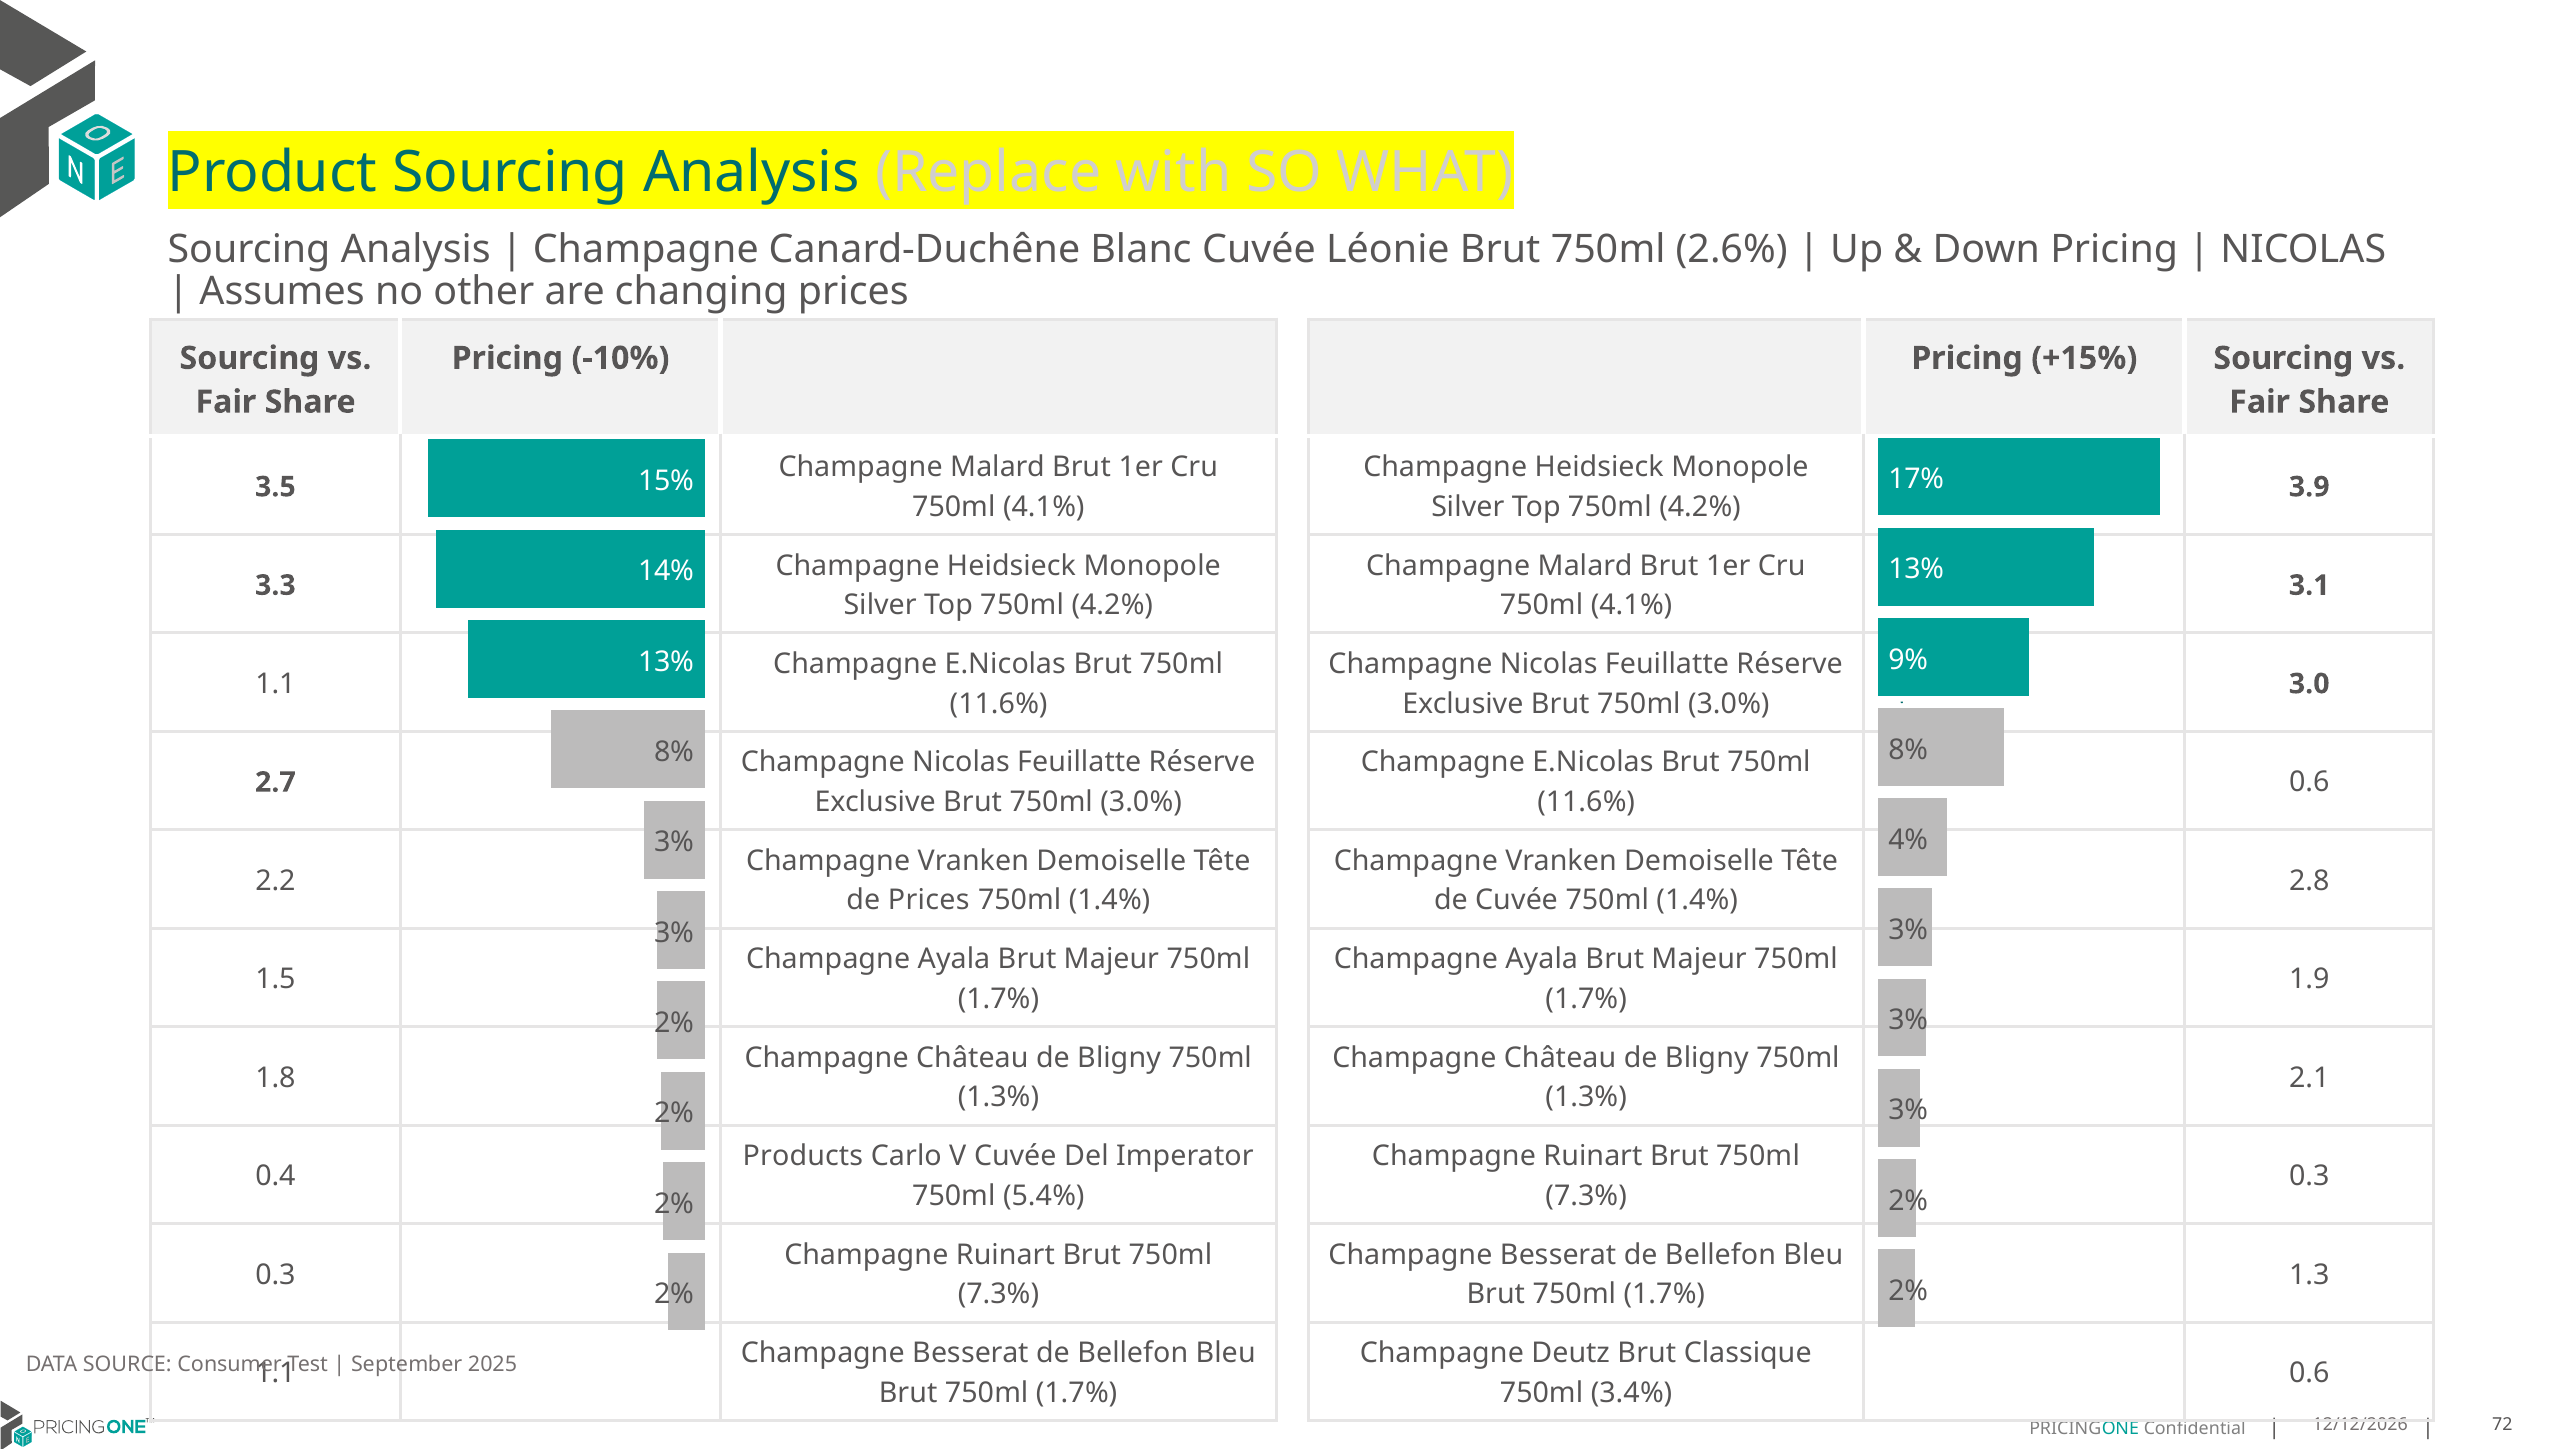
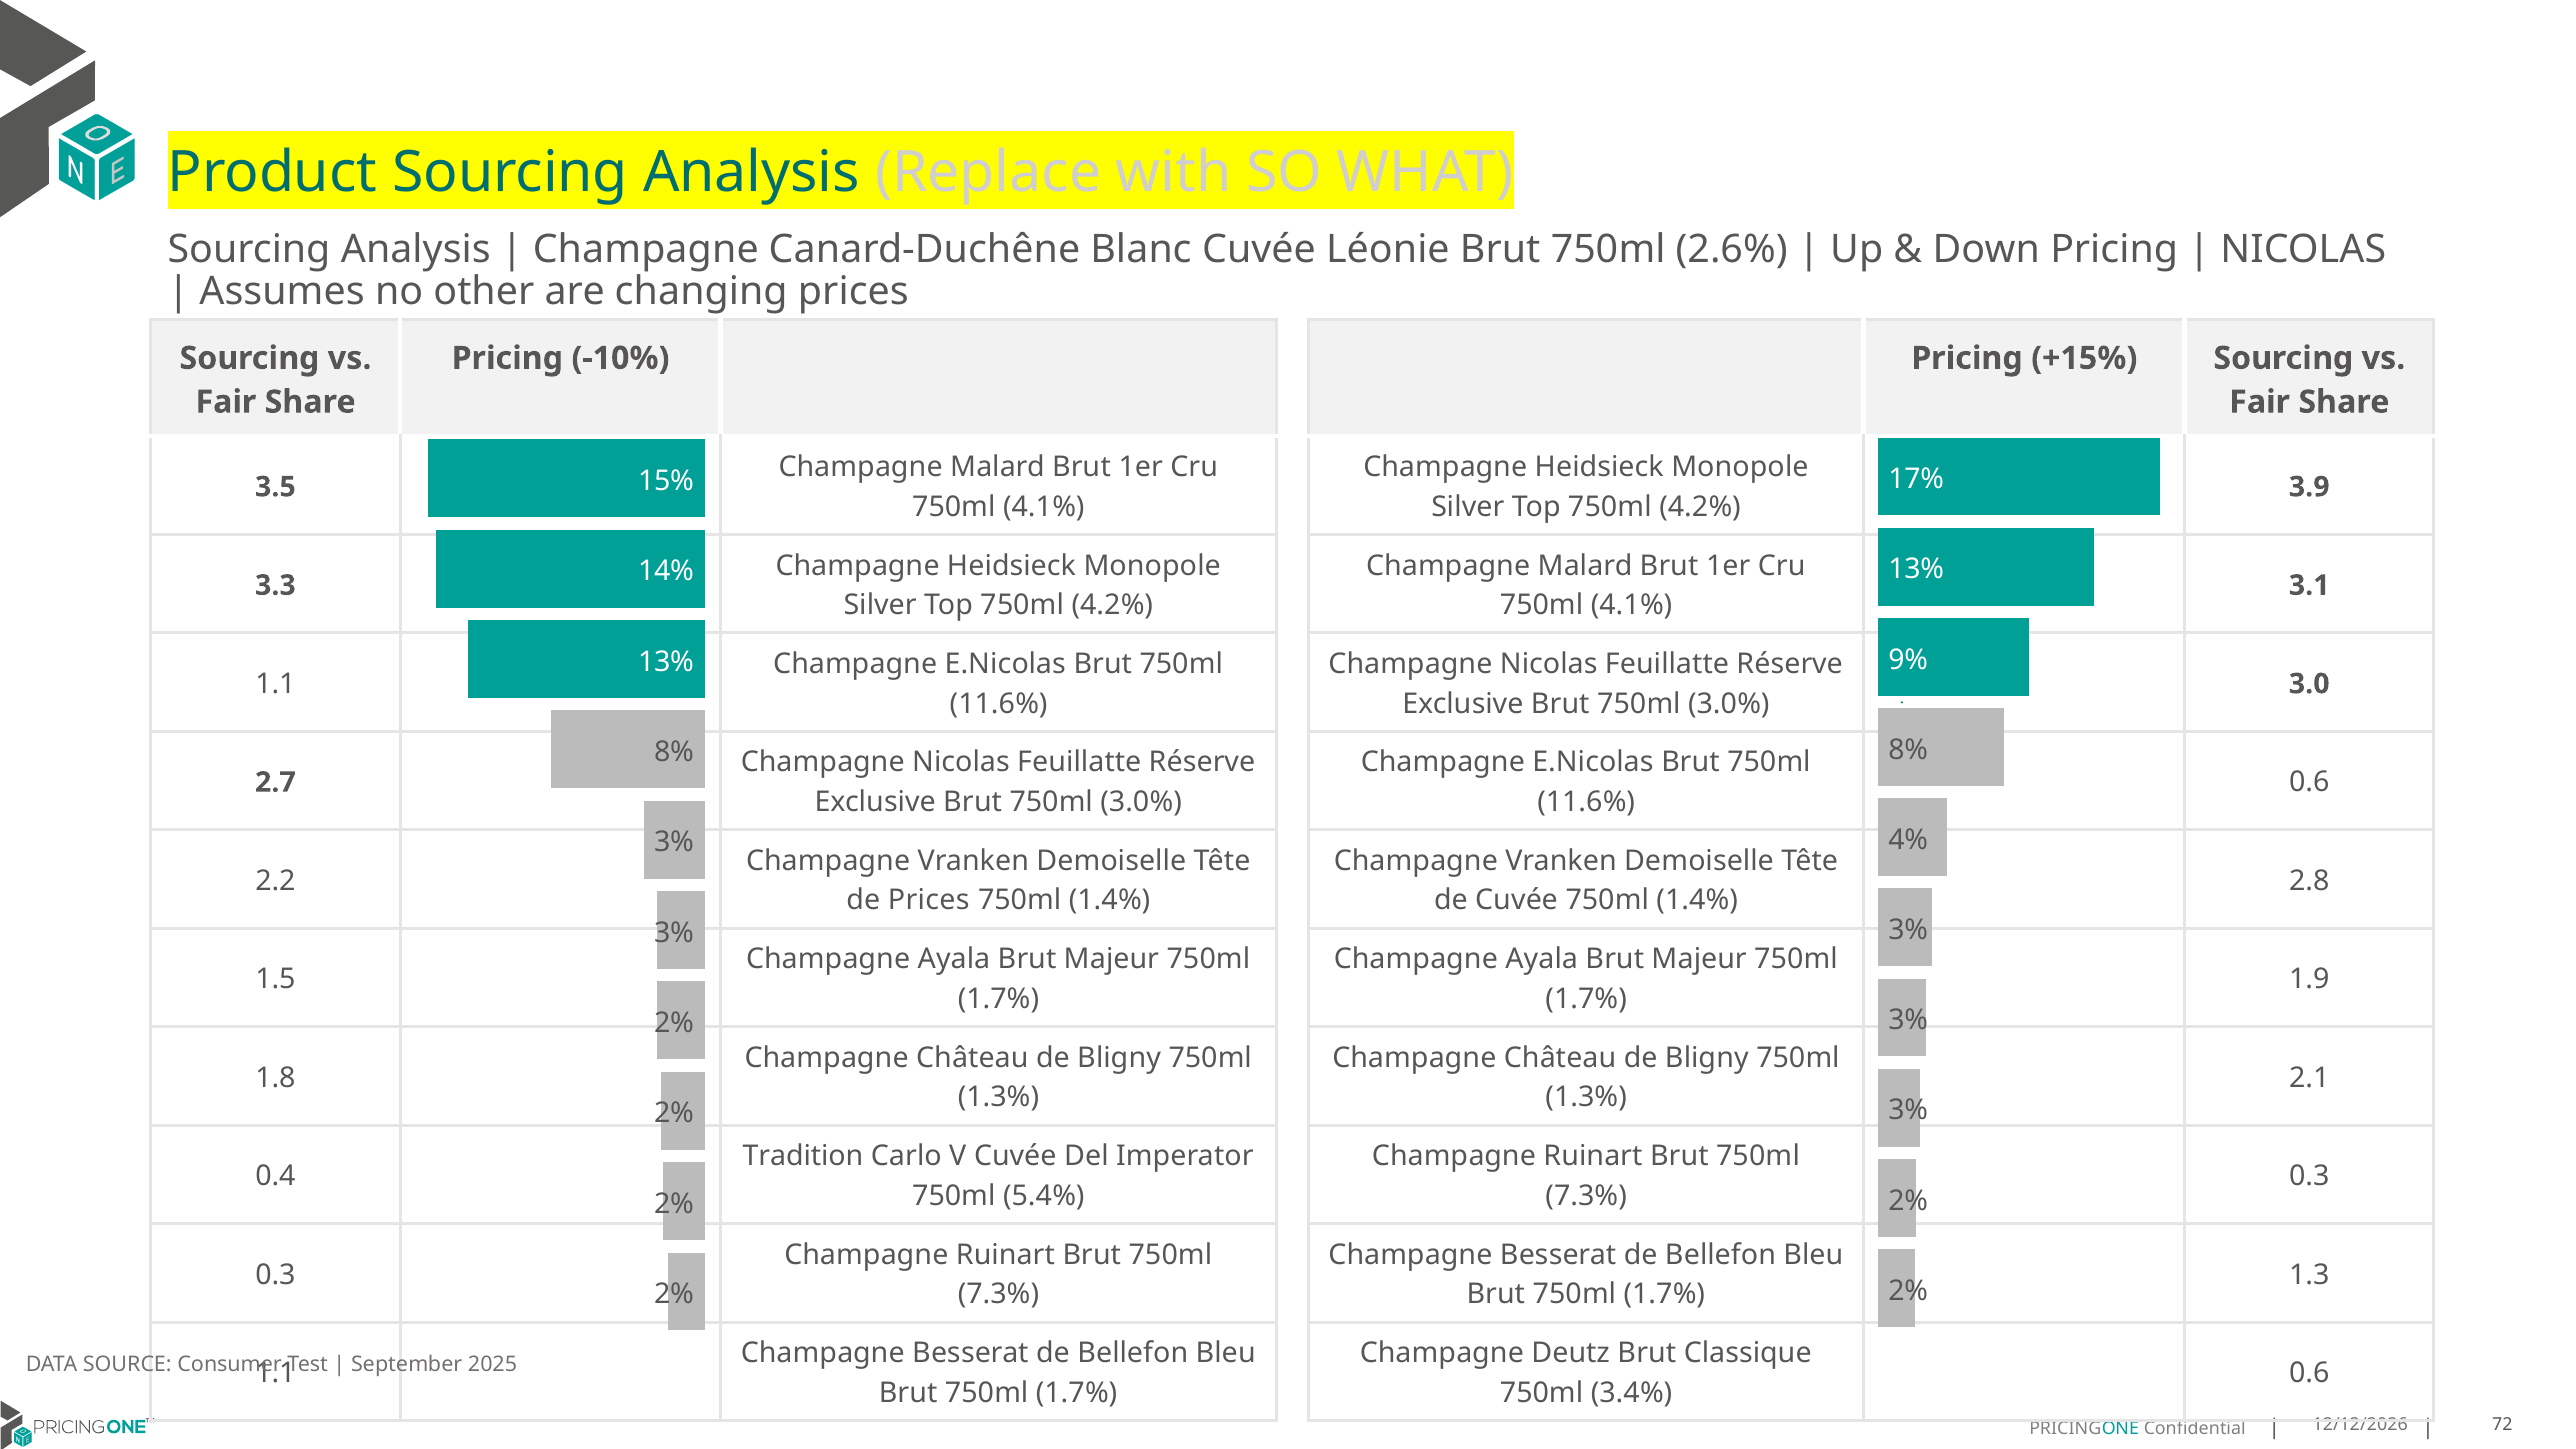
Products: Products -> Tradition
